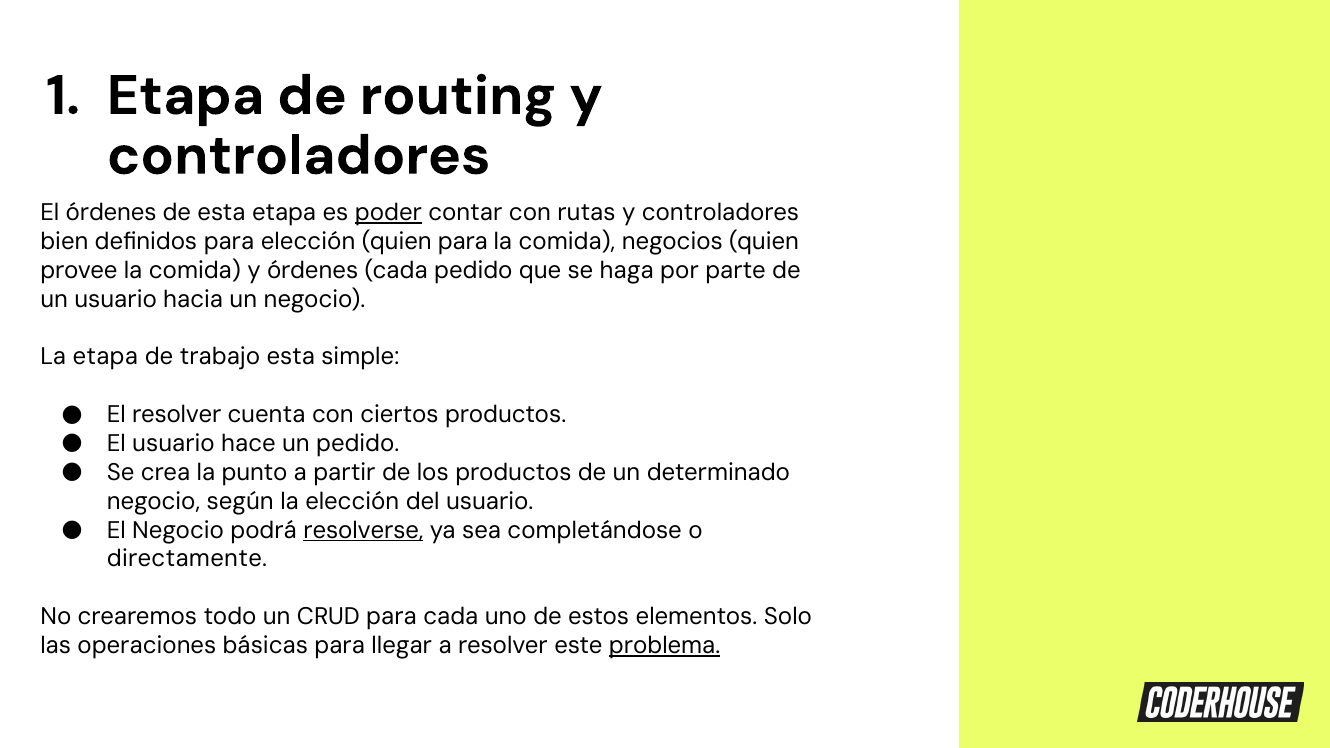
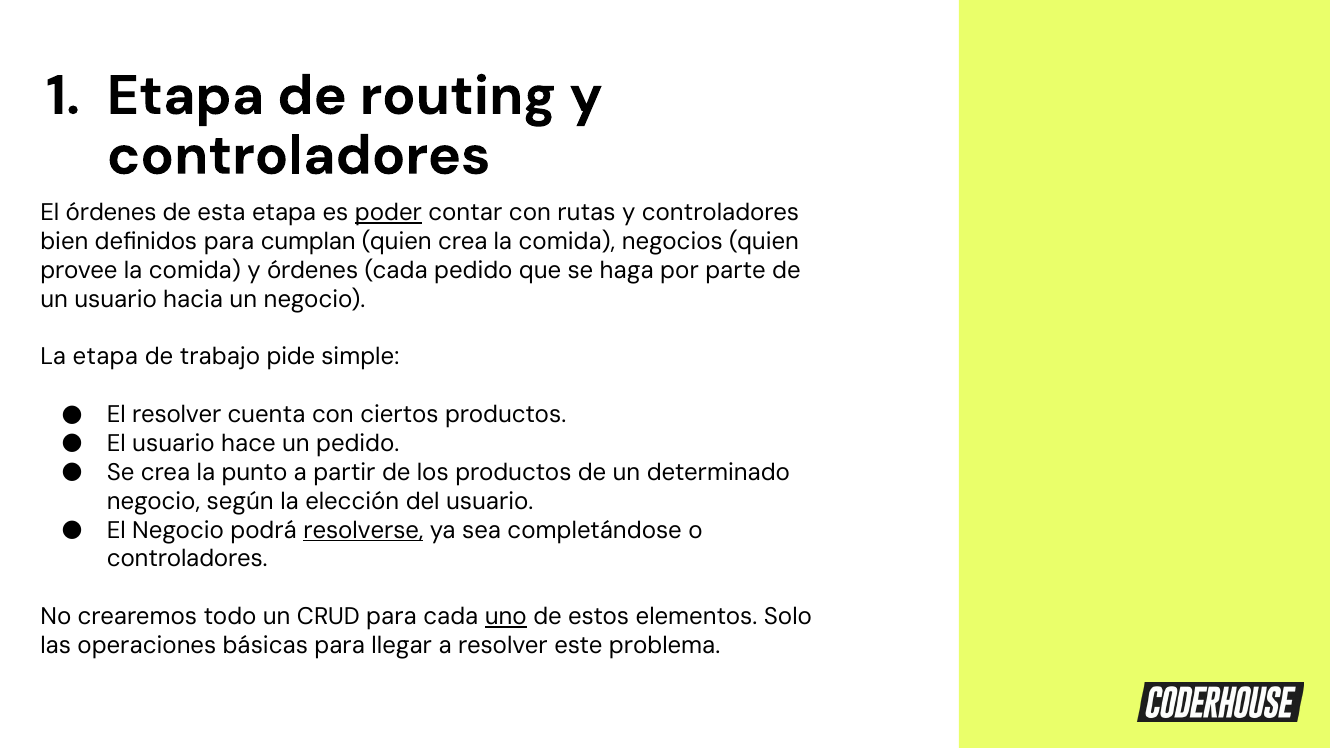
para elección: elección -> cumplan
quien para: para -> crea
trabajo esta: esta -> pide
directamente at (187, 559): directamente -> controladores
uno underline: none -> present
problema underline: present -> none
